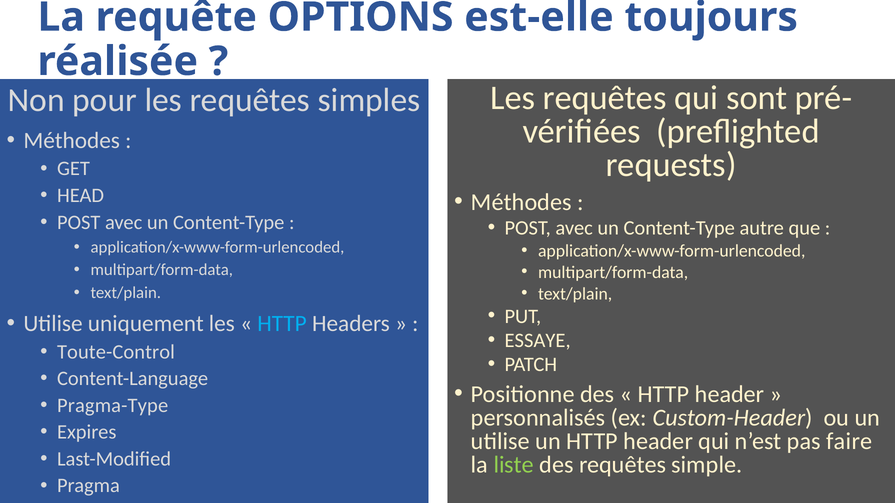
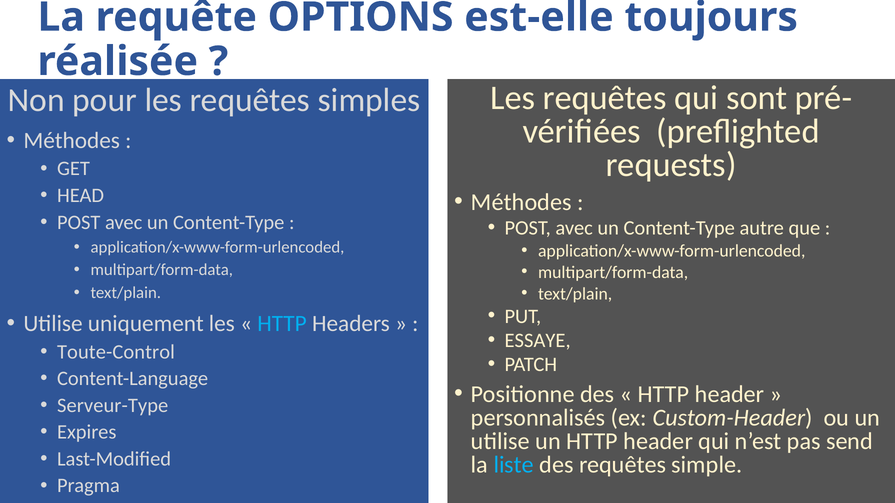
Pragma-Type: Pragma-Type -> Serveur-Type
faire: faire -> send
liste colour: light green -> light blue
